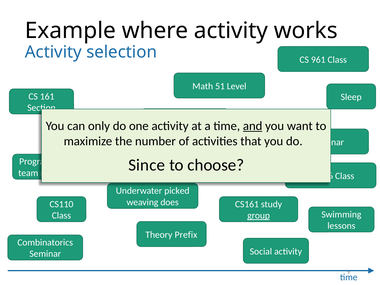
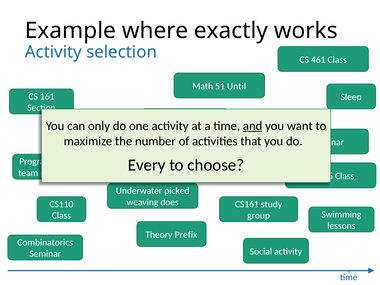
where activity: activity -> exactly
961: 961 -> 461
Level: Level -> Until
Since: Since -> Every
group underline: present -> none
